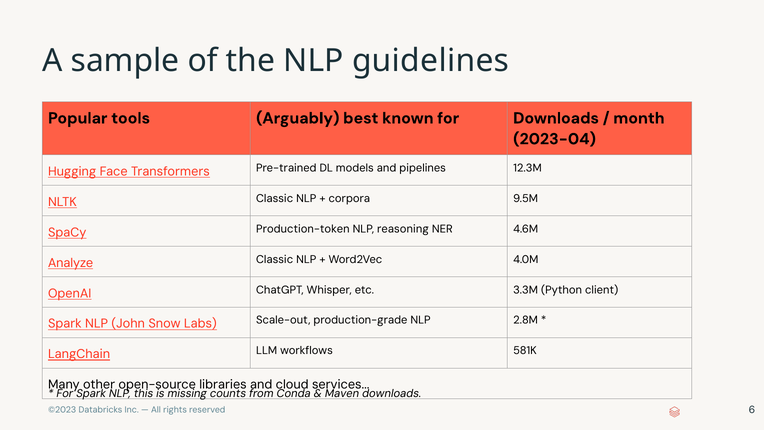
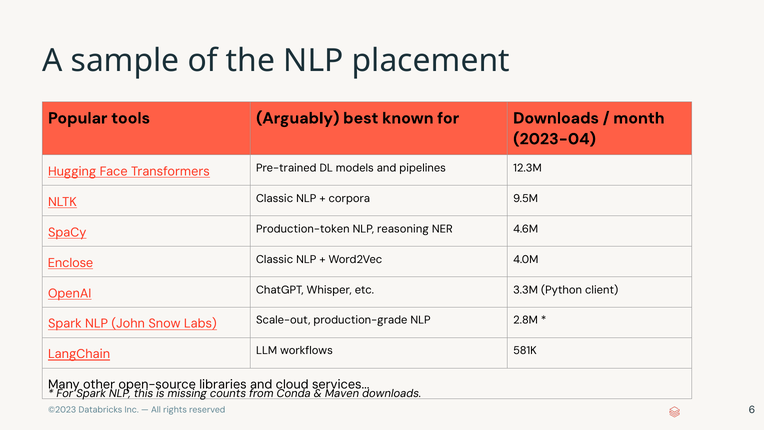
guidelines: guidelines -> placement
Analyze: Analyze -> Enclose
